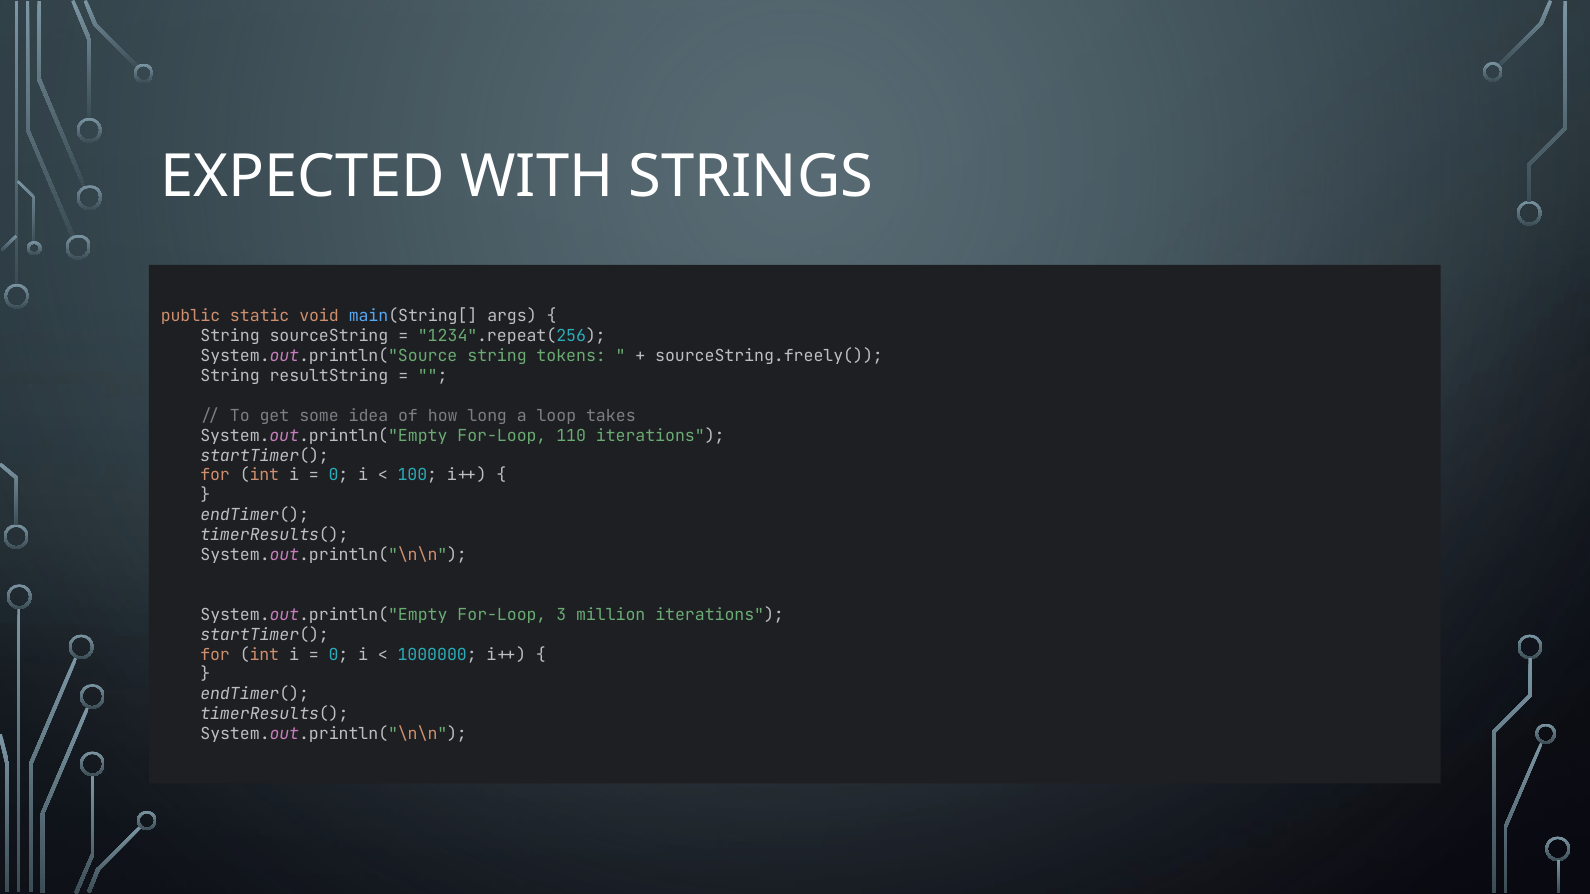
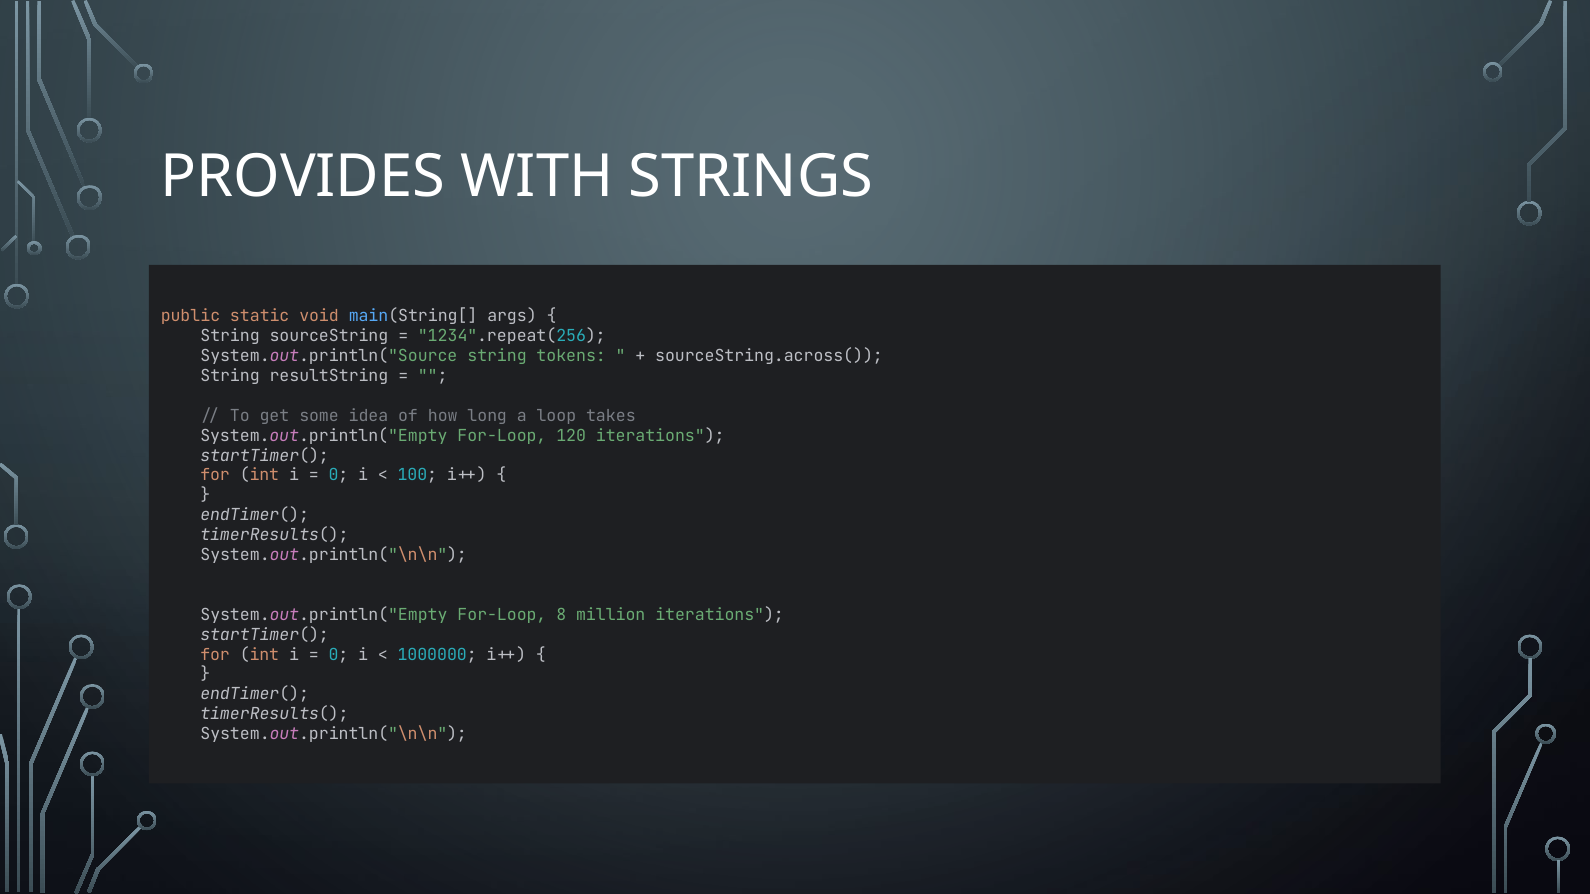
EXPECTED: EXPECTED -> PROVIDES
sourceString.freely(: sourceString.freely( -> sourceString.across(
110: 110 -> 120
3: 3 -> 8
